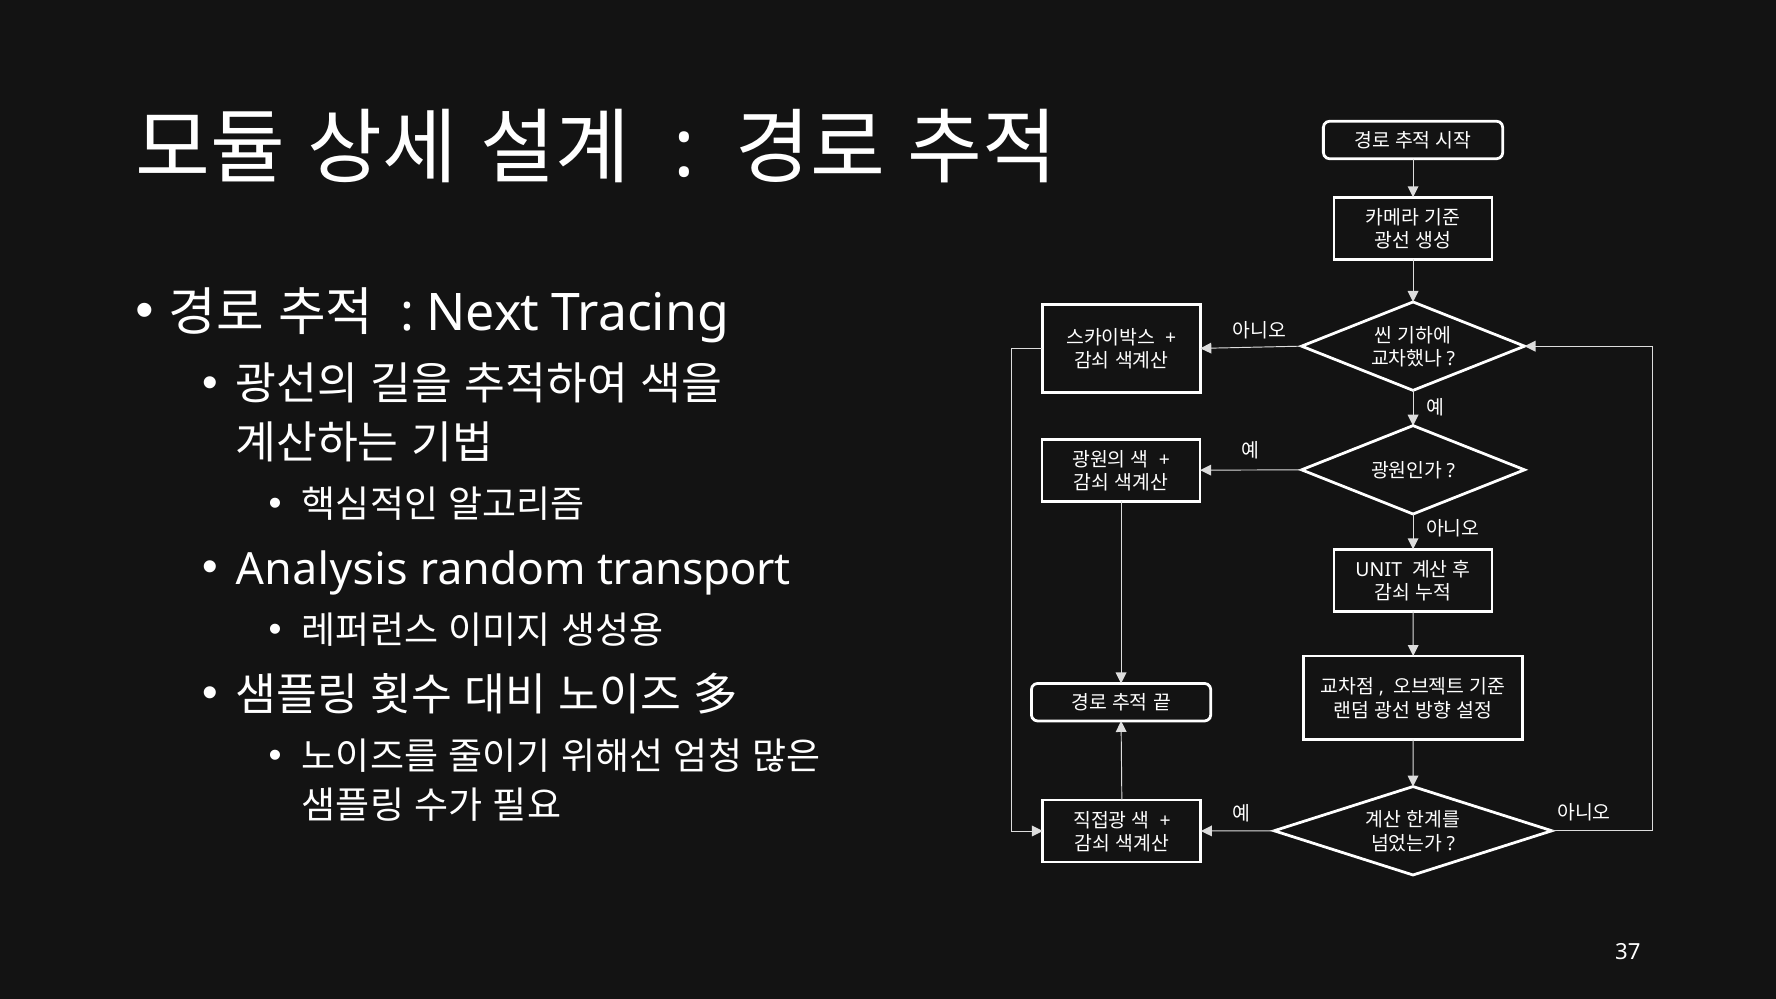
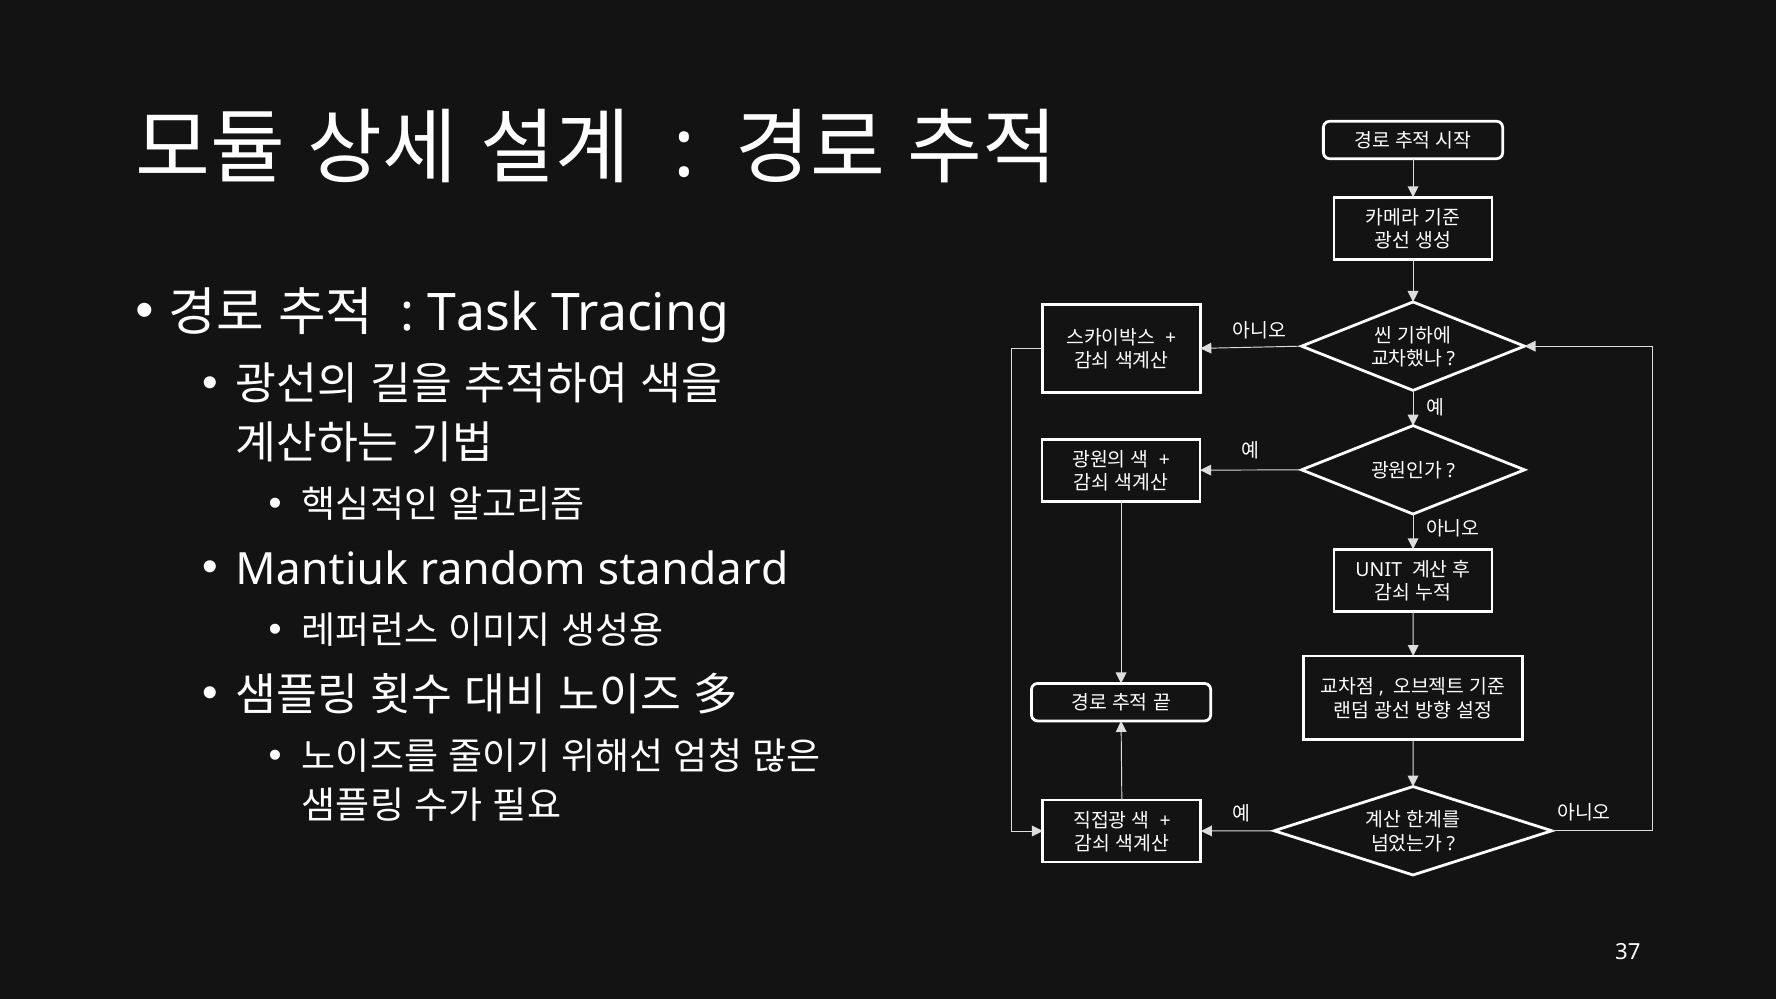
Next: Next -> Task
Analysis: Analysis -> Mantiuk
transport: transport -> standard
